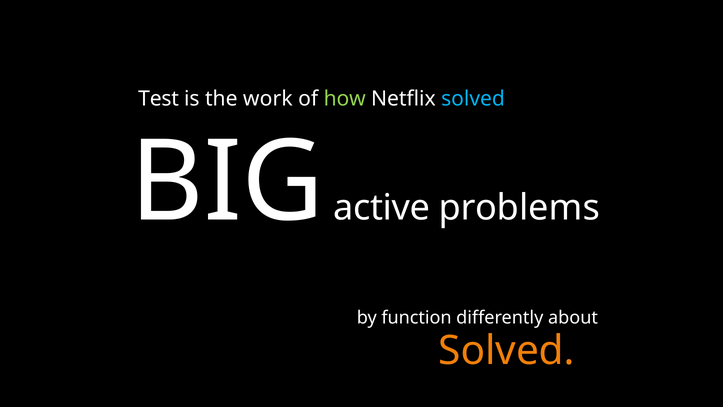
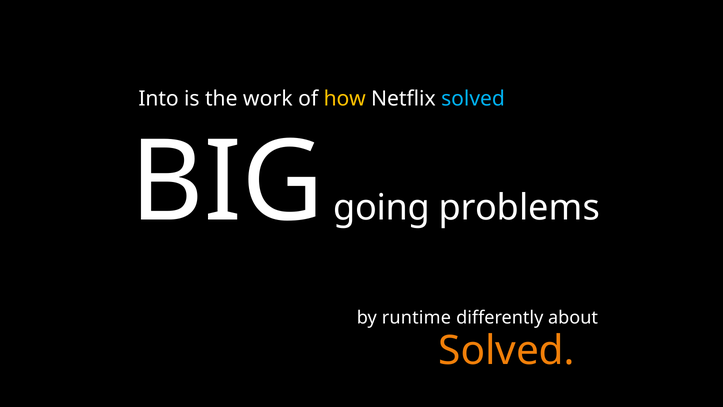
Test: Test -> Into
how colour: light green -> yellow
active: active -> going
function: function -> runtime
